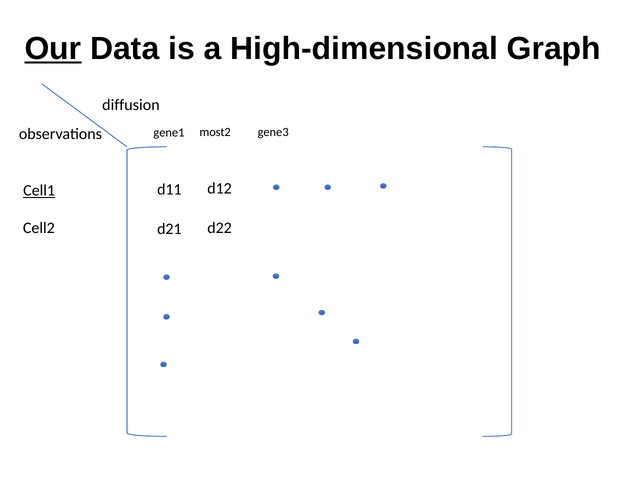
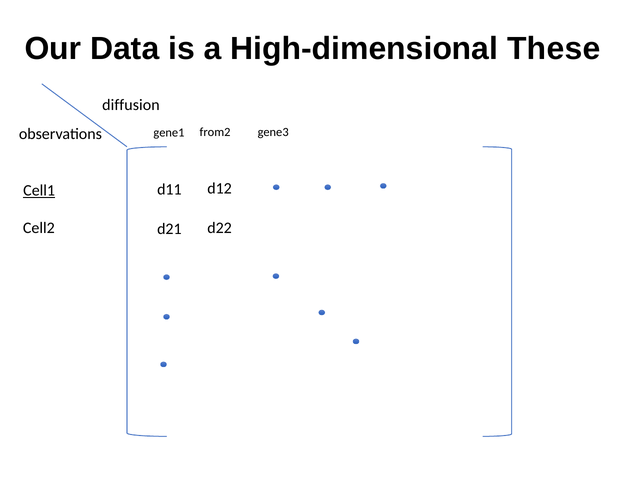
Our underline: present -> none
Graph: Graph -> These
most2: most2 -> from2
